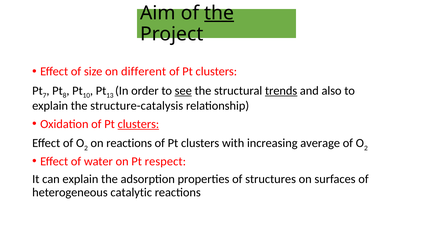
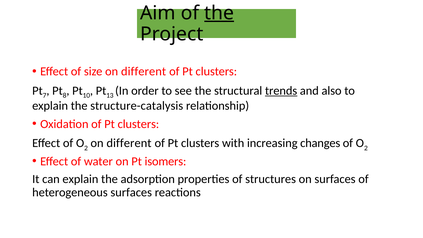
see underline: present -> none
clusters at (138, 124) underline: present -> none
reactions at (129, 143): reactions -> different
average: average -> changes
respect: respect -> isomers
heterogeneous catalytic: catalytic -> surfaces
